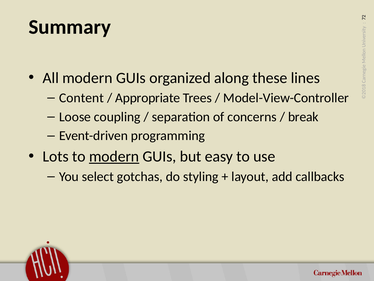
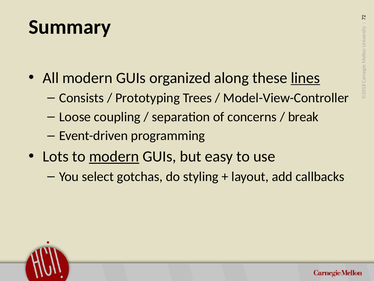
lines underline: none -> present
Content: Content -> Consists
Appropriate: Appropriate -> Prototyping
